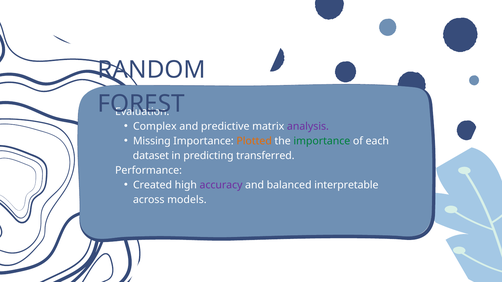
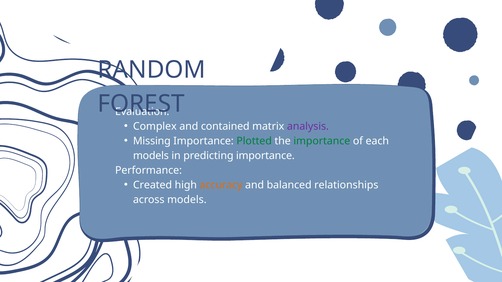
predictive: predictive -> contained
Plotted colour: orange -> green
dataset at (151, 156): dataset -> models
predicting transferred: transferred -> importance
accuracy colour: purple -> orange
interpretable: interpretable -> relationships
